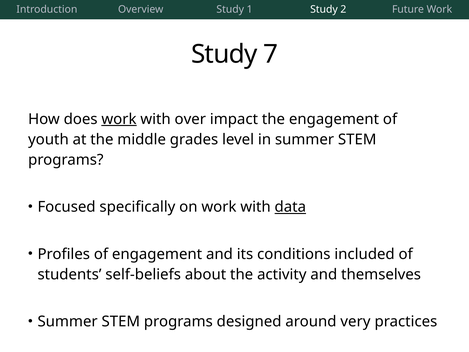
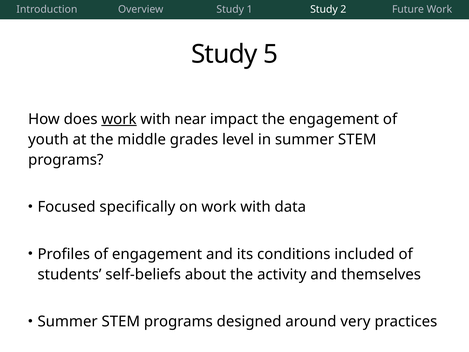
7: 7 -> 5
over: over -> near
data underline: present -> none
